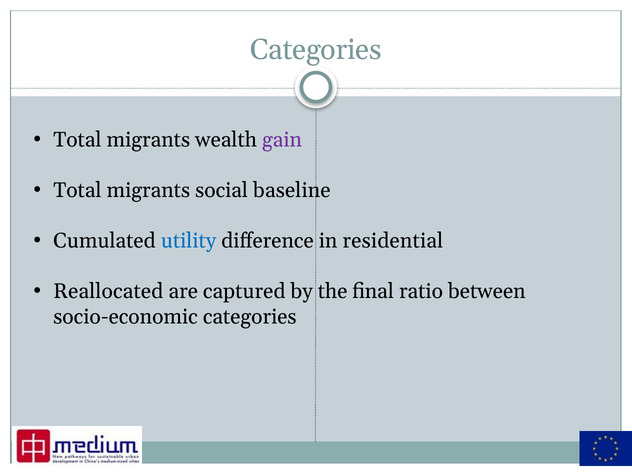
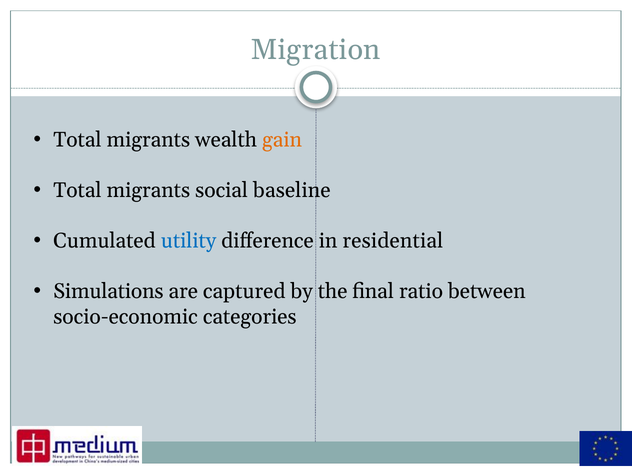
Categories at (316, 50): Categories -> Migration
gain colour: purple -> orange
Reallocated: Reallocated -> Simulations
